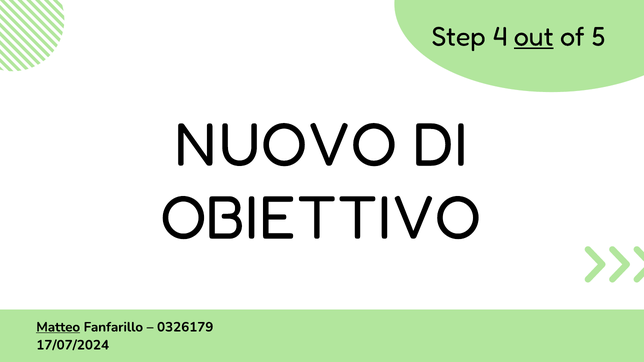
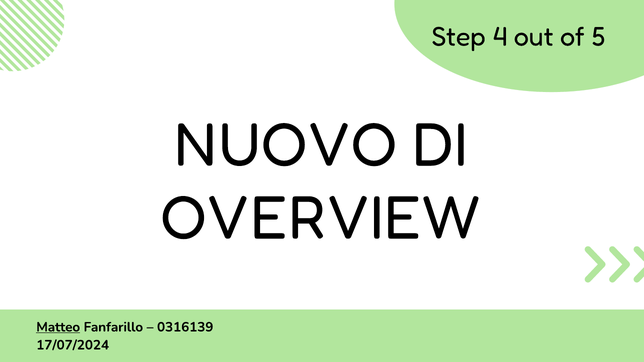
out underline: present -> none
OBIETTIVO: OBIETTIVO -> OVERVIEW
0326179: 0326179 -> 0316139
